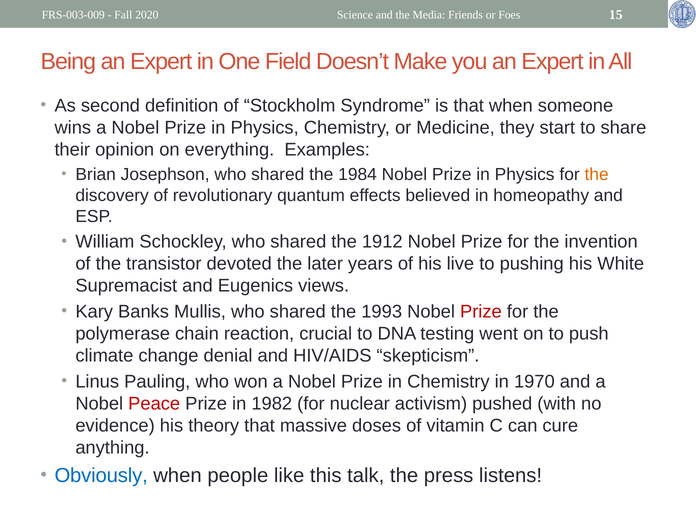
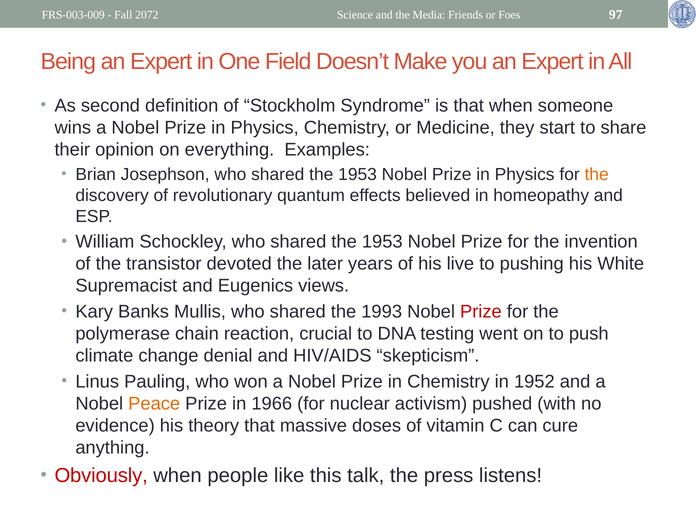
2020: 2020 -> 2072
15: 15 -> 97
1984 at (358, 175): 1984 -> 1953
1912 at (382, 242): 1912 -> 1953
1970: 1970 -> 1952
Peace colour: red -> orange
1982: 1982 -> 1966
Obviously colour: blue -> red
